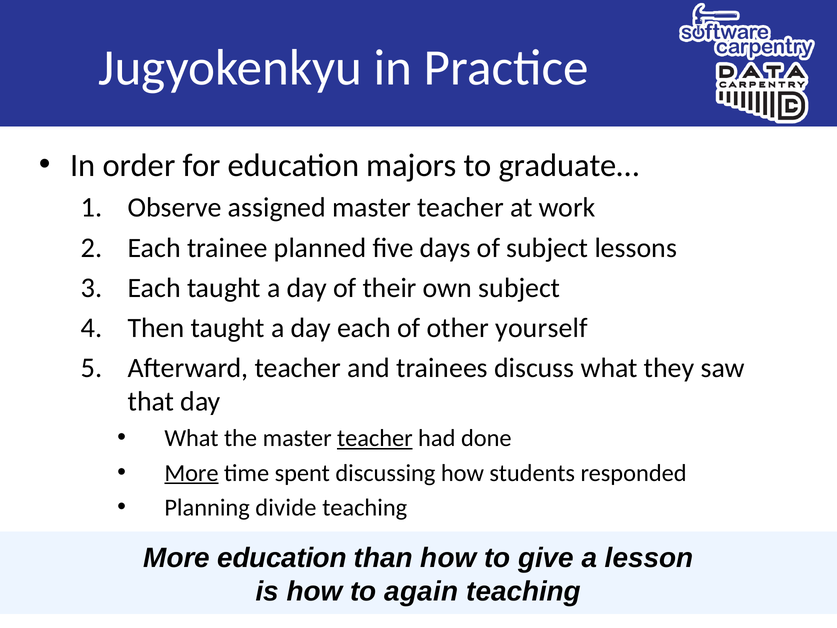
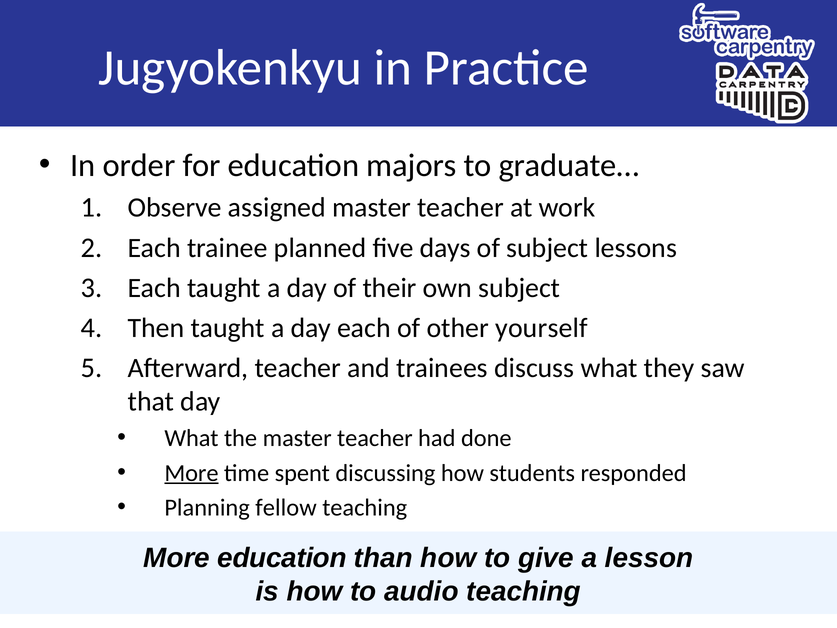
teacher at (375, 438) underline: present -> none
divide: divide -> fellow
again: again -> audio
